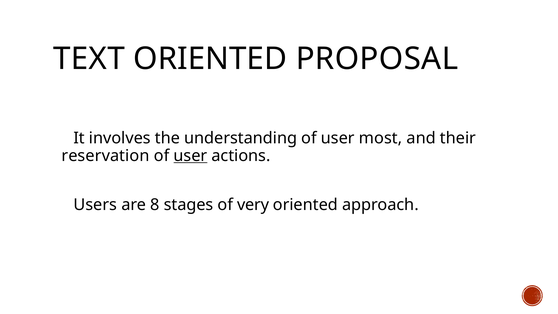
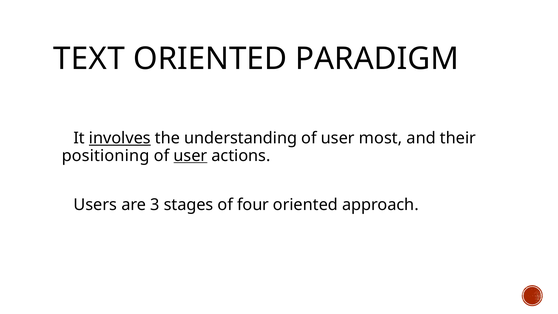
PROPOSAL: PROPOSAL -> PARADIGM
involves underline: none -> present
reservation: reservation -> positioning
8: 8 -> 3
very: very -> four
